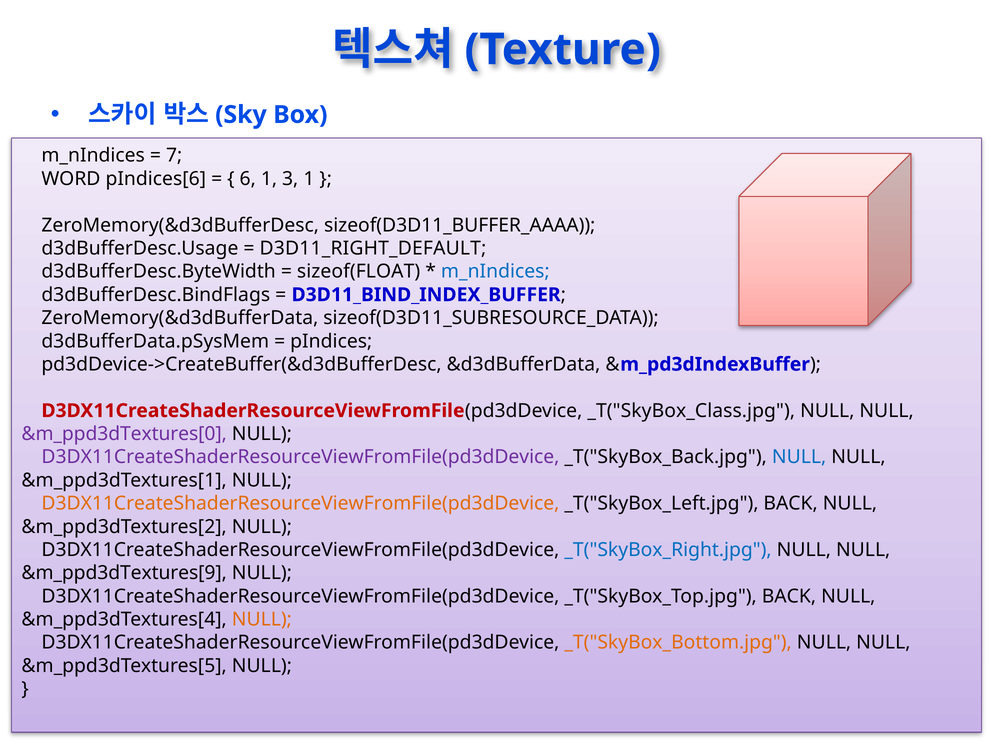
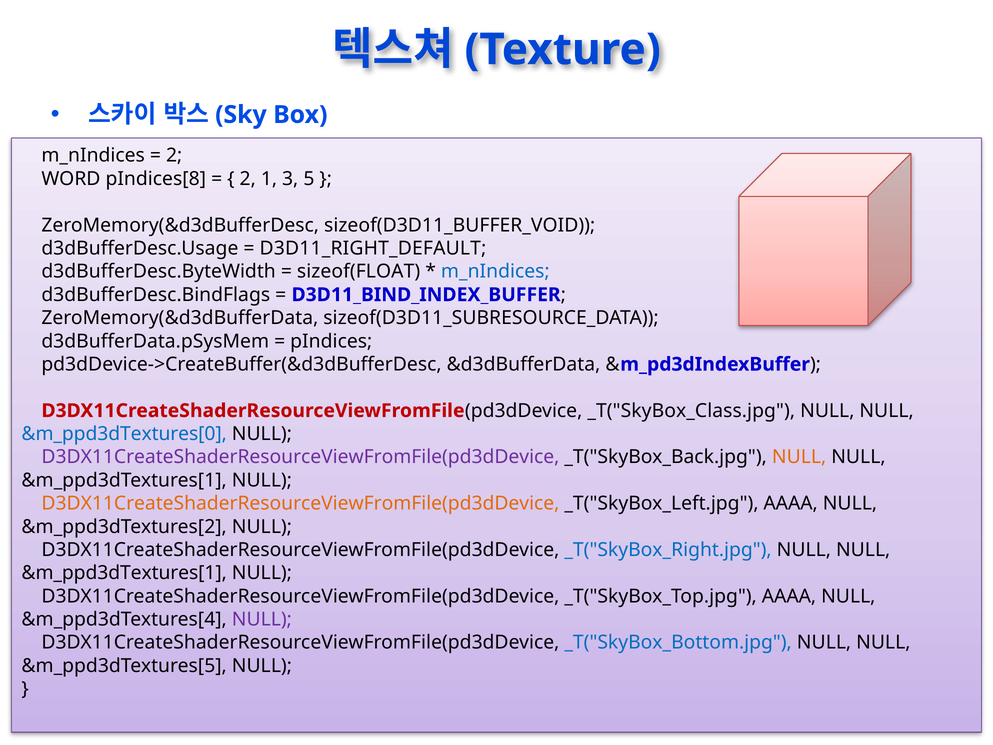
7 at (174, 156): 7 -> 2
pIndices[6: pIndices[6 -> pIndices[8
6 at (248, 179): 6 -> 2
3 1: 1 -> 5
sizeof(D3D11_BUFFER_AAAA: sizeof(D3D11_BUFFER_AAAA -> sizeof(D3D11_BUFFER_VOID
&m_ppd3dTextures[0 colour: purple -> blue
NULL at (799, 457) colour: blue -> orange
_T("SkyBox_Left.jpg BACK: BACK -> AAAA
&m_ppd3dTextures[9 at (124, 573): &m_ppd3dTextures[9 -> &m_ppd3dTextures[1
_T("SkyBox_Top.jpg BACK: BACK -> AAAA
NULL at (262, 619) colour: orange -> purple
_T("SkyBox_Bottom.jpg colour: orange -> blue
